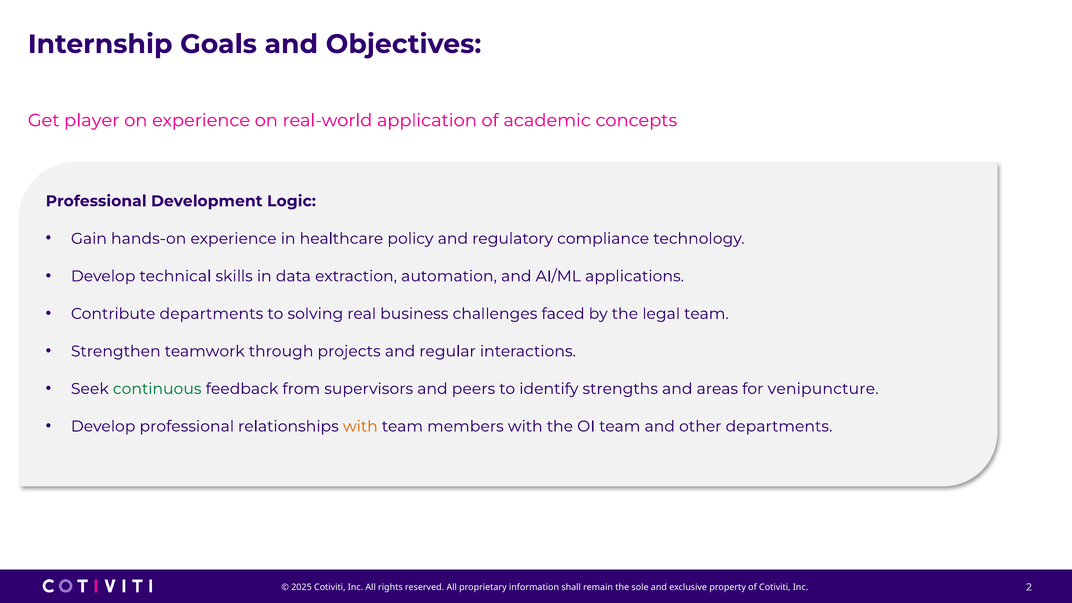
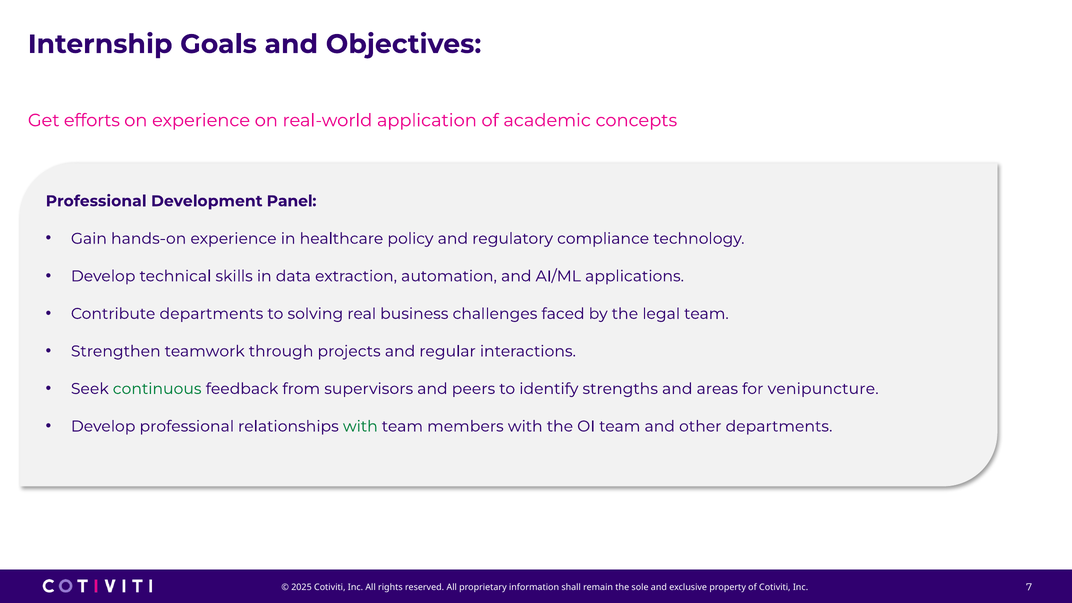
player: player -> efforts
Logic: Logic -> Panel
with at (360, 426) colour: orange -> green
2: 2 -> 7
